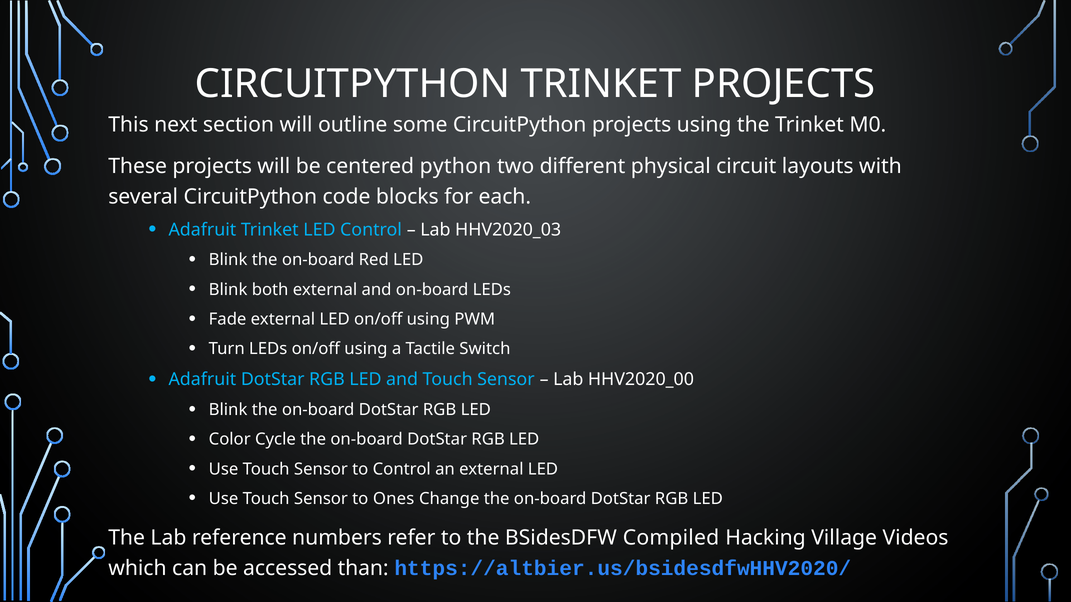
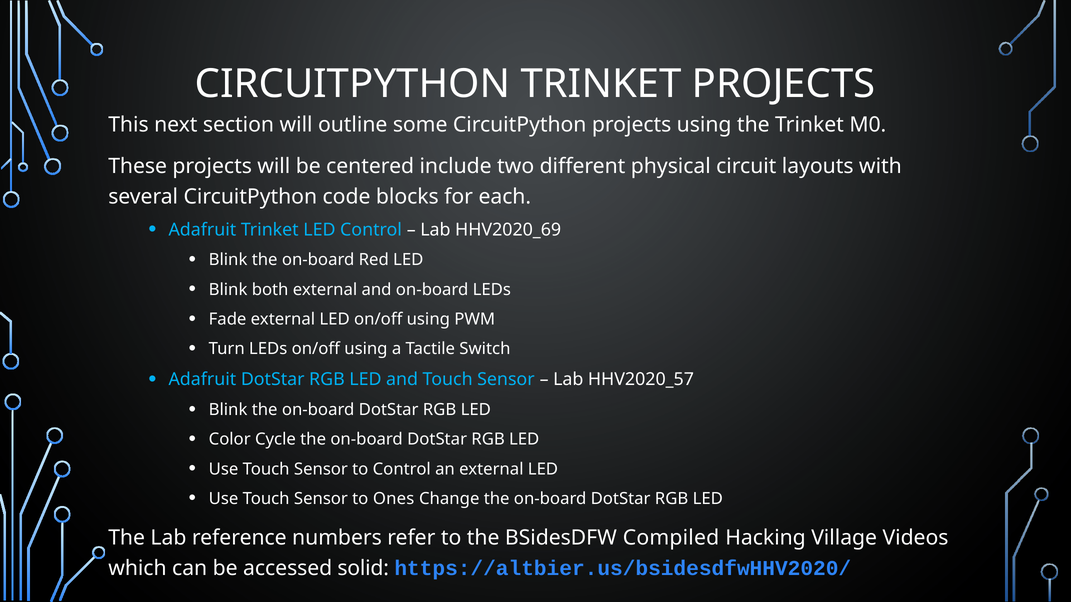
python: python -> include
HHV2020_03: HHV2020_03 -> HHV2020_69
HHV2020_00: HHV2020_00 -> HHV2020_57
than: than -> solid
